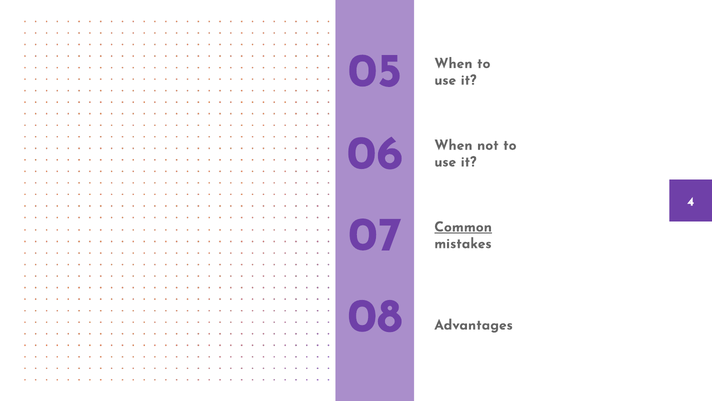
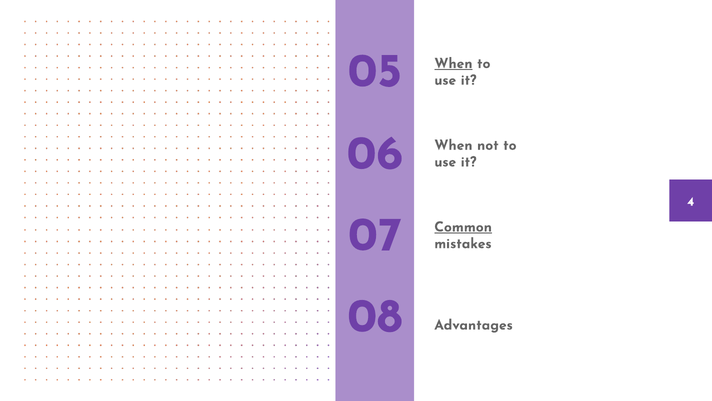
When at (453, 63) underline: none -> present
